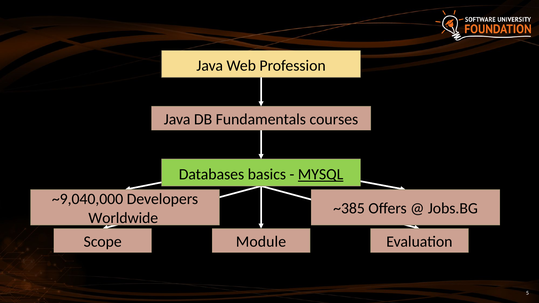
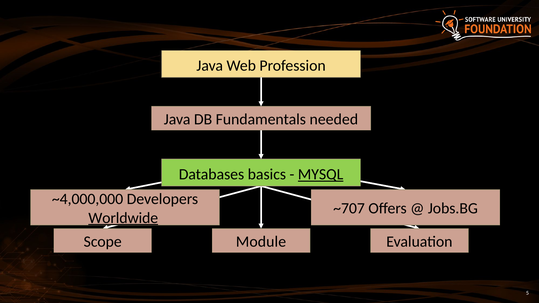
courses: courses -> needed
~9,040,000: ~9,040,000 -> ~4,000,000
~385: ~385 -> ~707
Worldwide underline: none -> present
